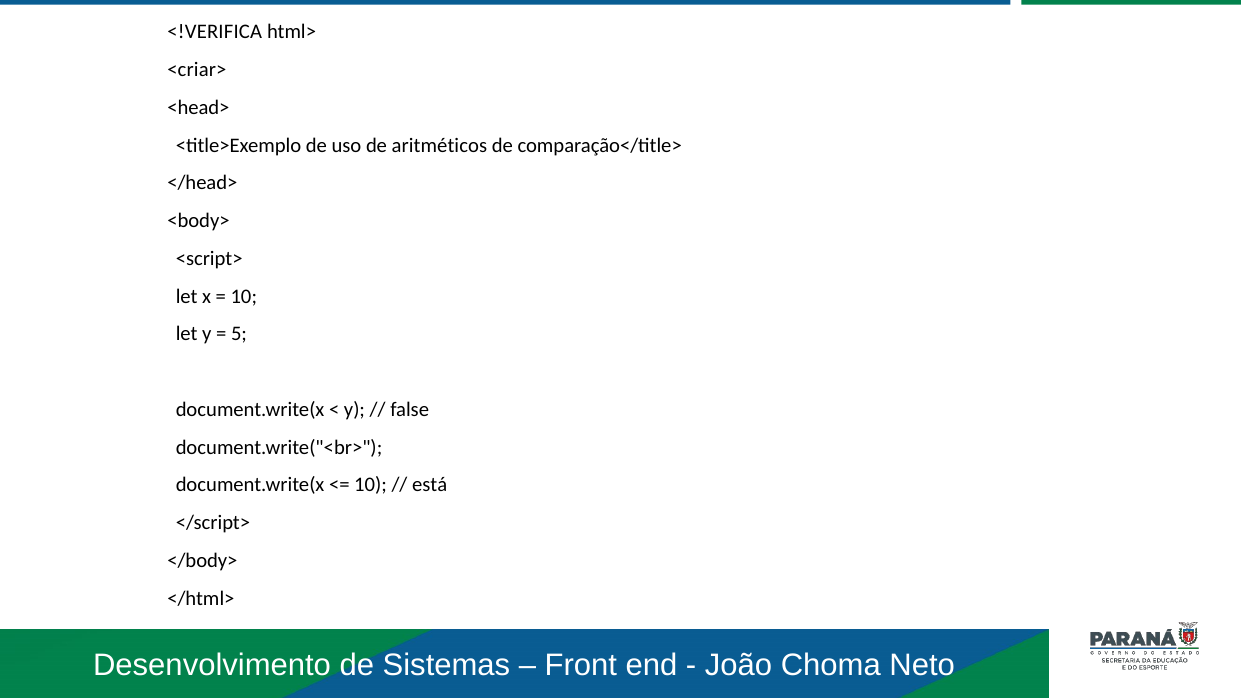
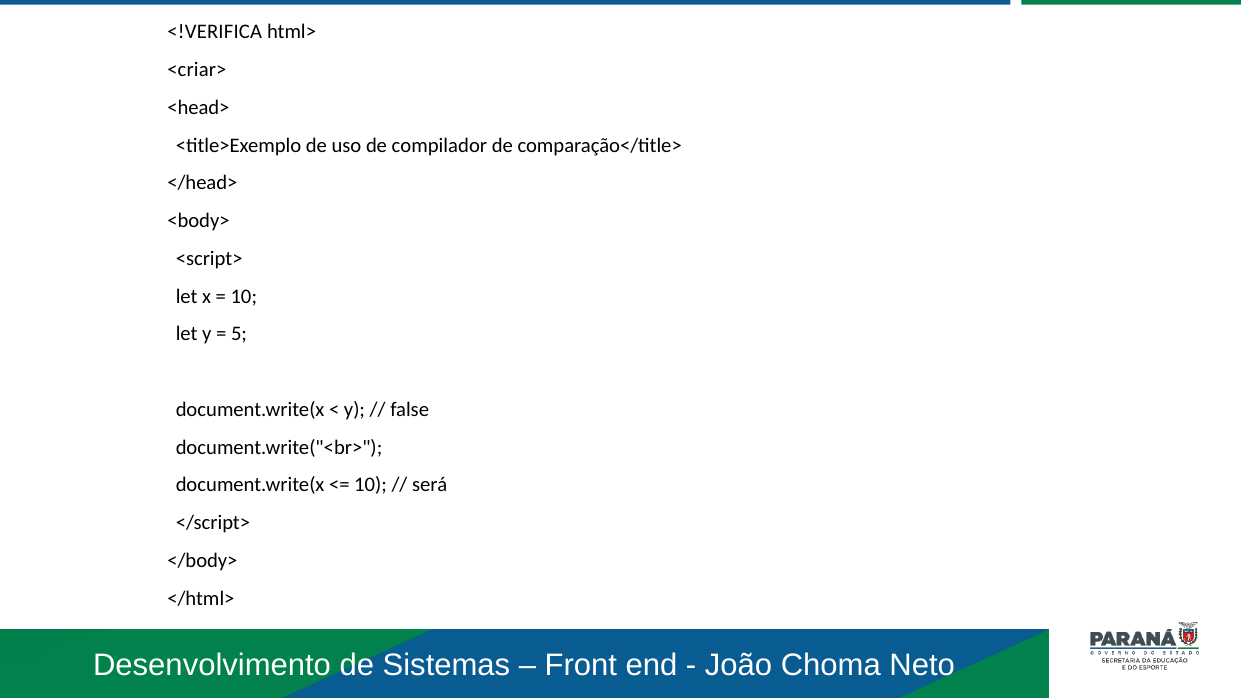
aritméticos: aritméticos -> compilador
está: está -> será
